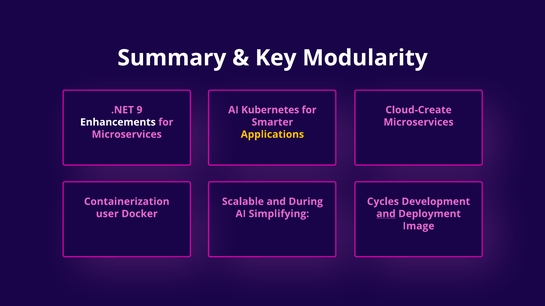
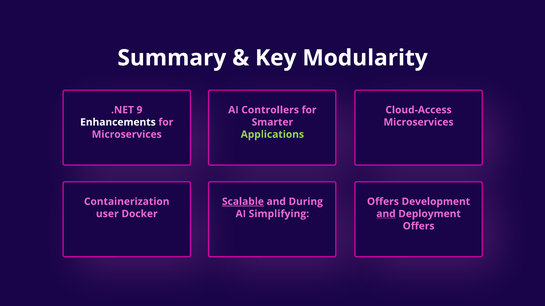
Kubernetes: Kubernetes -> Controllers
Cloud-Create: Cloud-Create -> Cloud-Access
Applications colour: yellow -> light green
Scalable underline: none -> present
Cycles at (383, 202): Cycles -> Offers
Image at (419, 226): Image -> Offers
